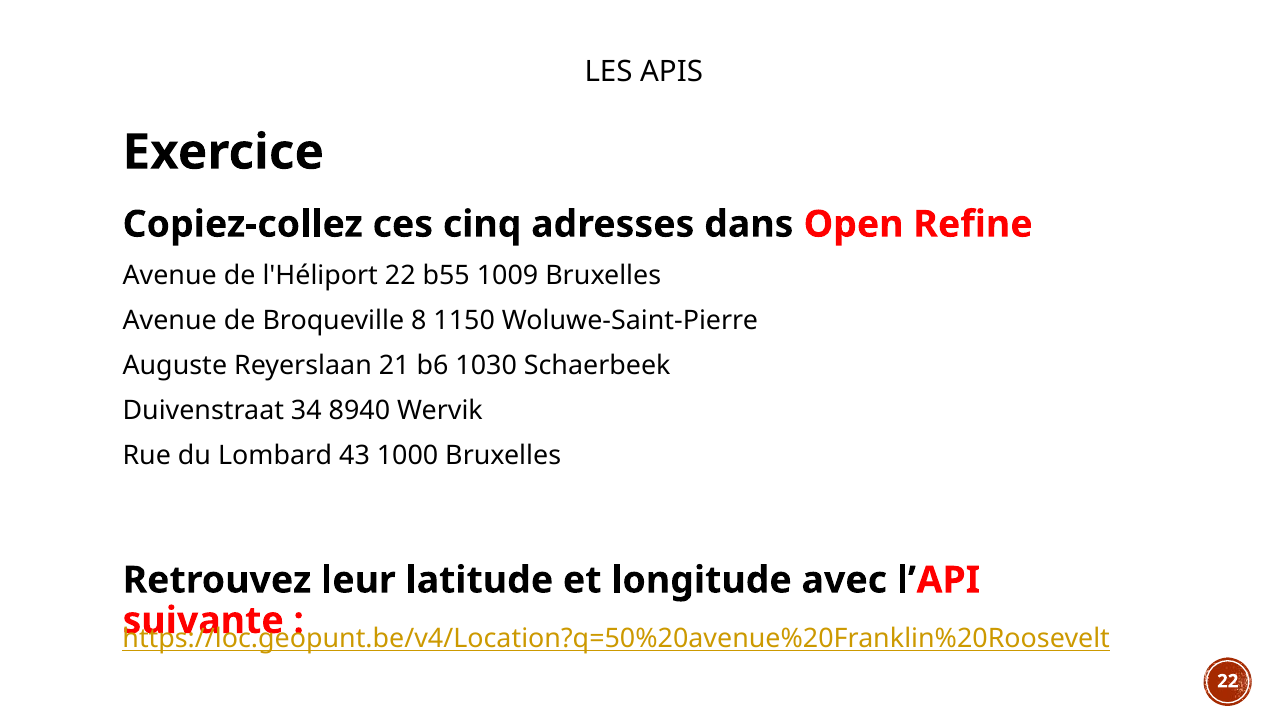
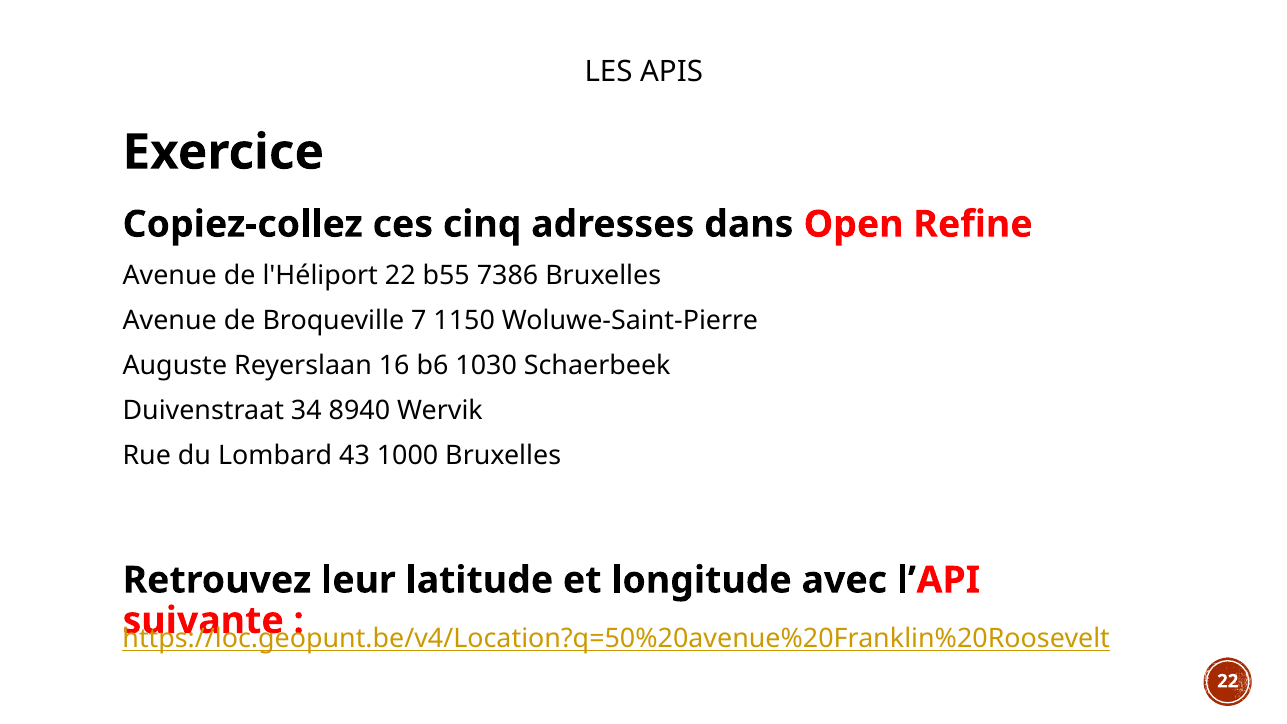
1009: 1009 -> 7386
8: 8 -> 7
21: 21 -> 16
